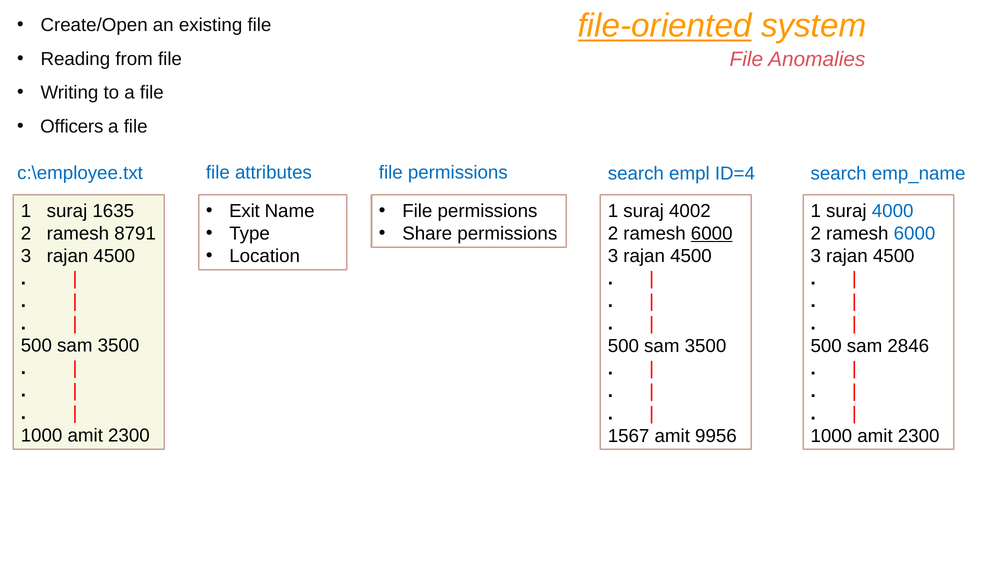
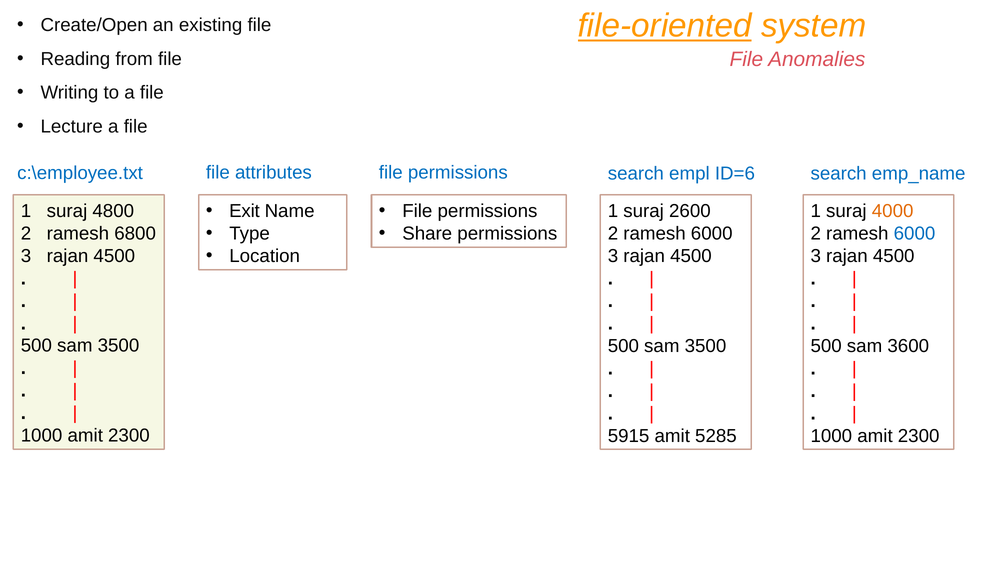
Officers: Officers -> Lecture
ID=4: ID=4 -> ID=6
1635: 1635 -> 4800
4002: 4002 -> 2600
4000 colour: blue -> orange
8791: 8791 -> 6800
6000 at (712, 234) underline: present -> none
2846: 2846 -> 3600
1567: 1567 -> 5915
9956: 9956 -> 5285
